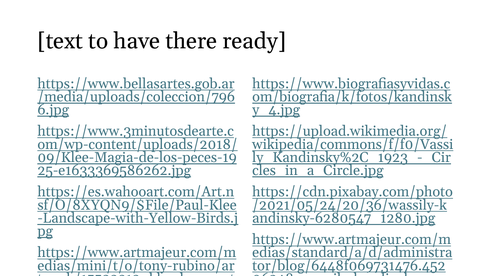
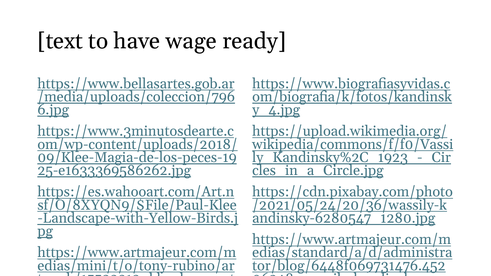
there: there -> wage
